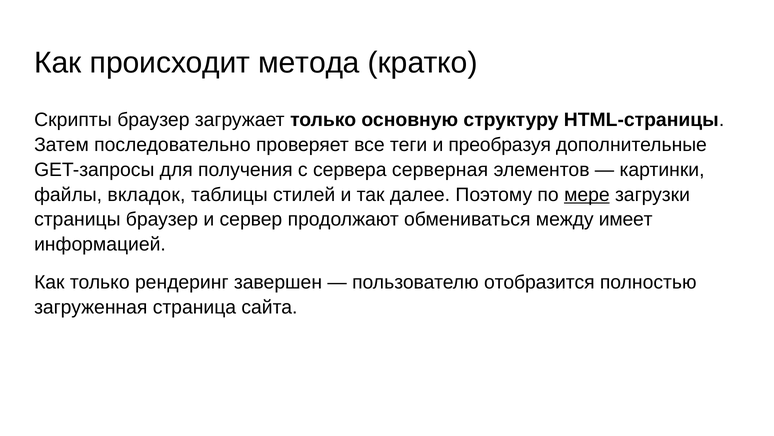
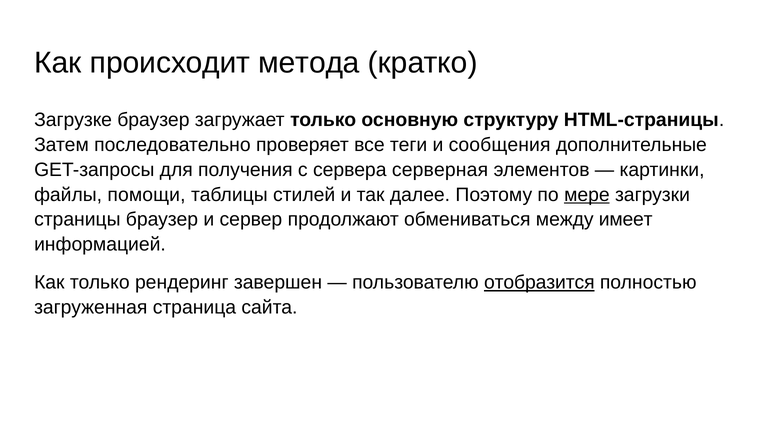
Скрипты: Скрипты -> Загрузке
преобразуя: преобразуя -> сообщения
вкладок: вкладок -> помощи
отобразится underline: none -> present
